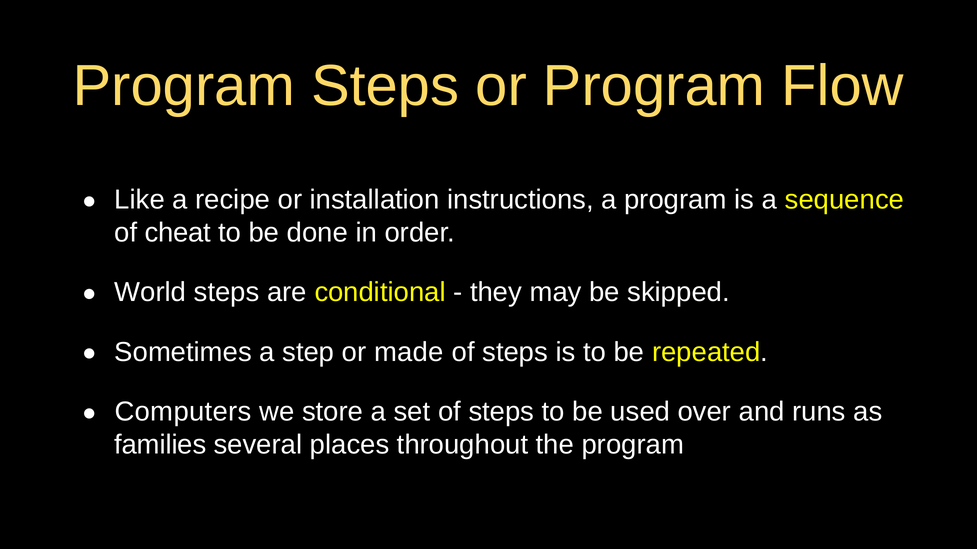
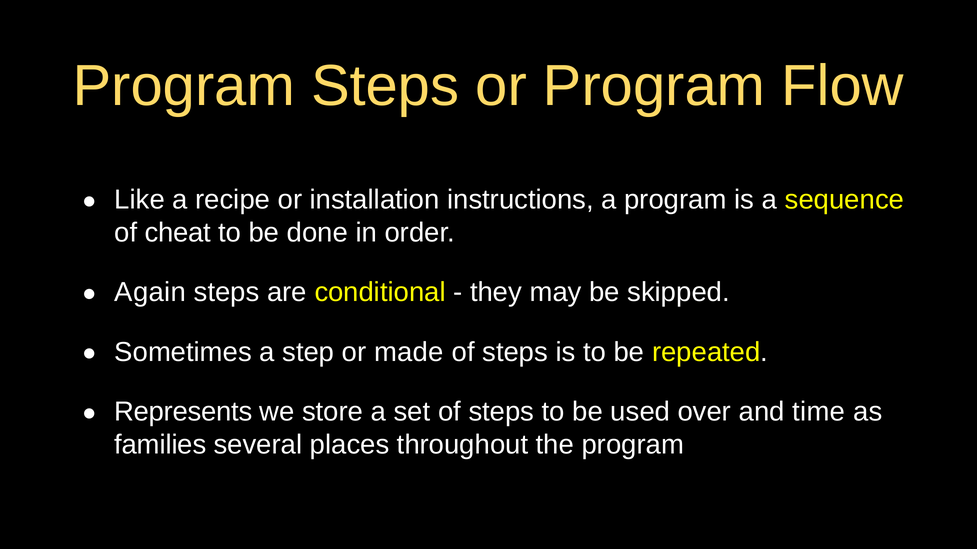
World: World -> Again
Computers: Computers -> Represents
runs: runs -> time
